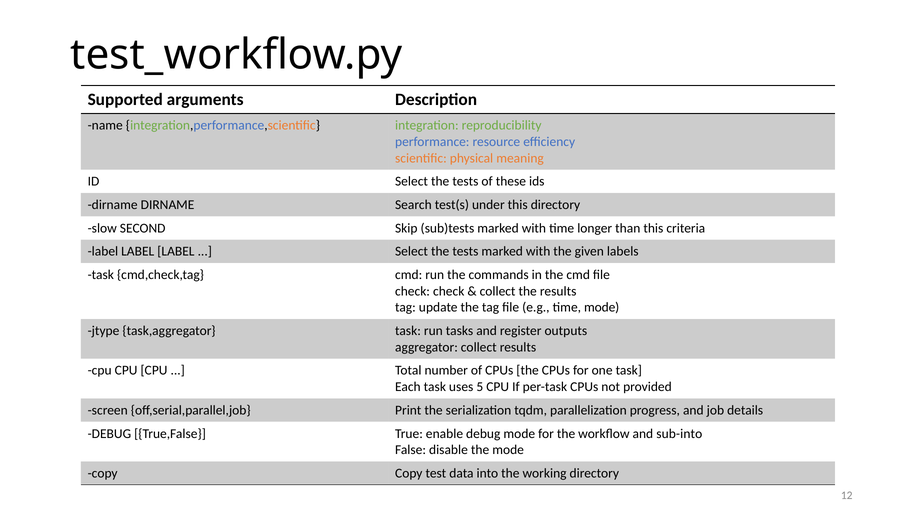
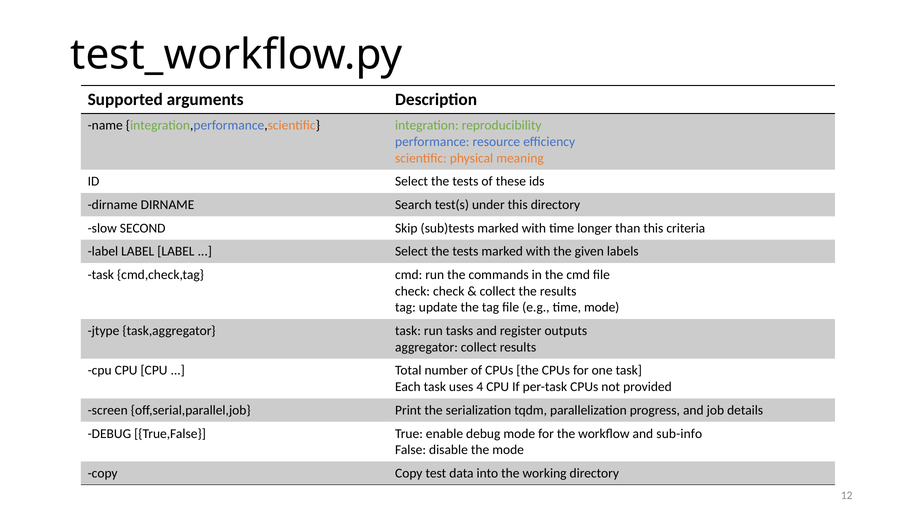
5: 5 -> 4
sub-into: sub-into -> sub-info
